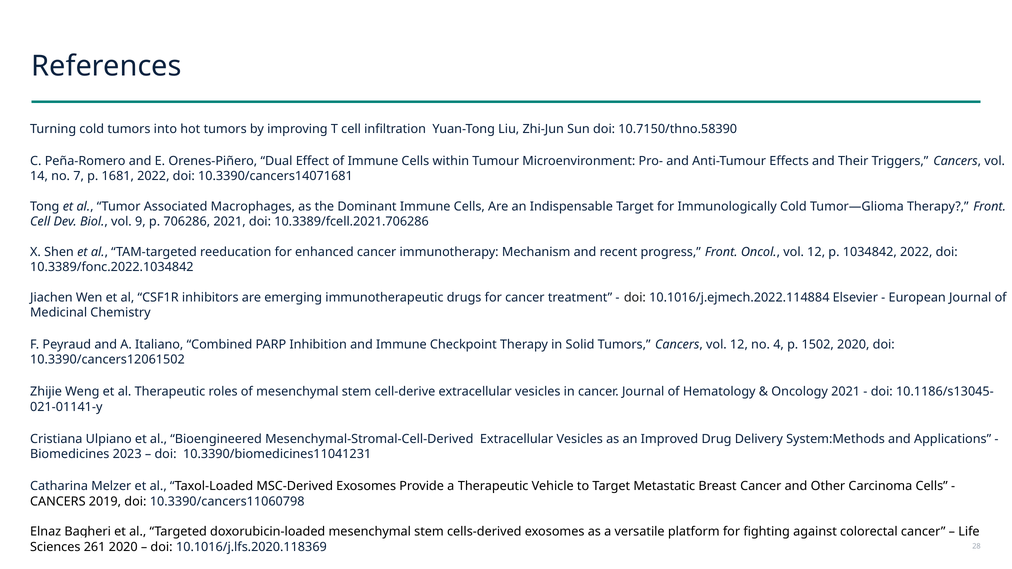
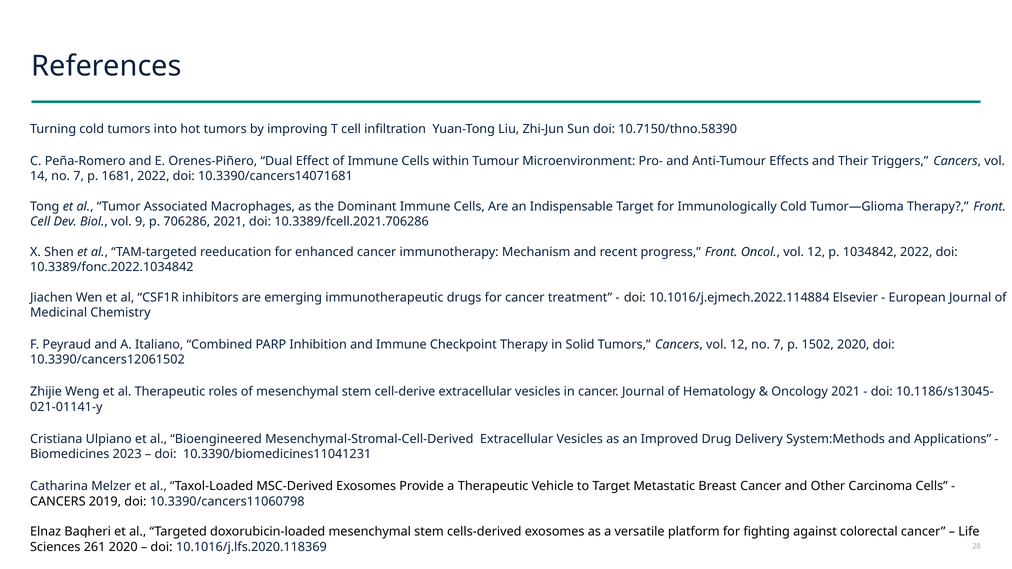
12 no 4: 4 -> 7
